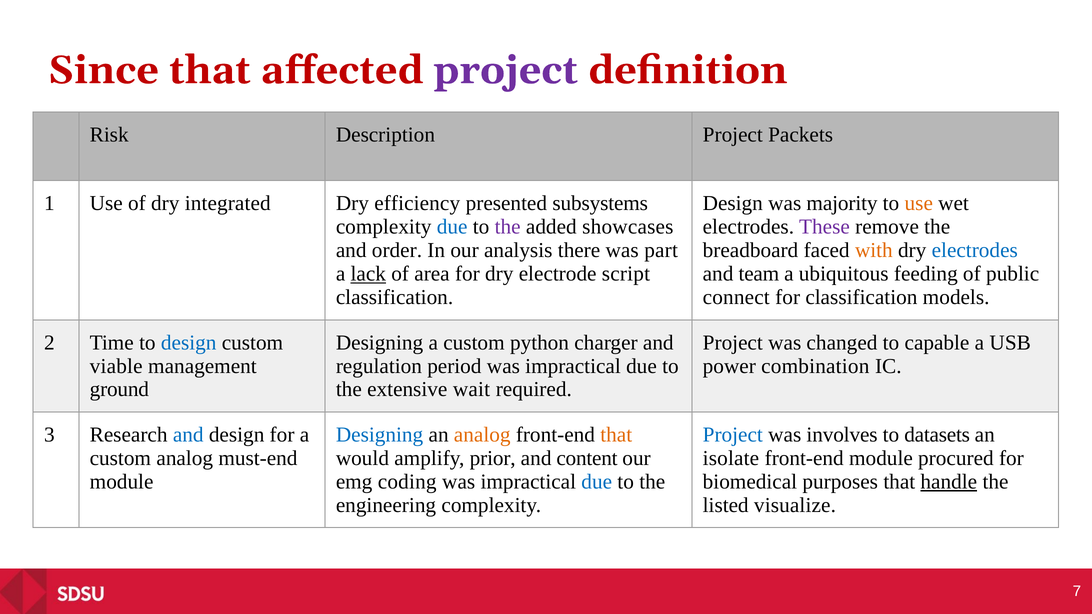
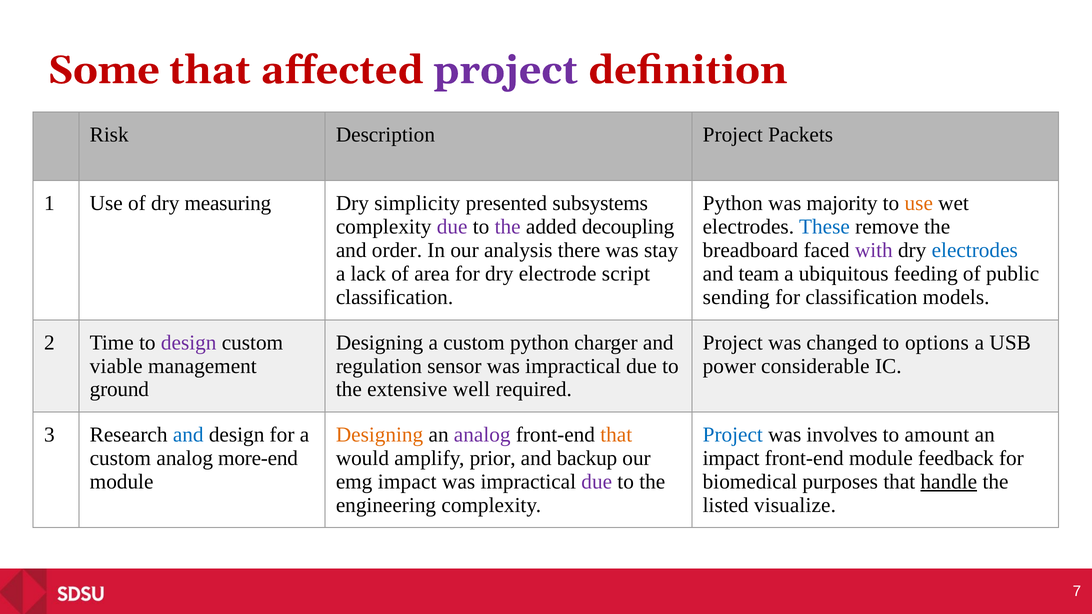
Since: Since -> Some
integrated: integrated -> measuring
efficiency: efficiency -> simplicity
Design at (733, 204): Design -> Python
due at (452, 227) colour: blue -> purple
showcases: showcases -> decoupling
These colour: purple -> blue
part: part -> stay
with colour: orange -> purple
lack underline: present -> none
connect: connect -> sending
design at (189, 343) colour: blue -> purple
capable: capable -> options
period: period -> sensor
combination: combination -> considerable
wait: wait -> well
Designing at (380, 435) colour: blue -> orange
analog at (482, 435) colour: orange -> purple
datasets: datasets -> amount
must-end: must-end -> more-end
content: content -> backup
isolate at (731, 458): isolate -> impact
procured: procured -> feedback
emg coding: coding -> impact
due at (597, 482) colour: blue -> purple
